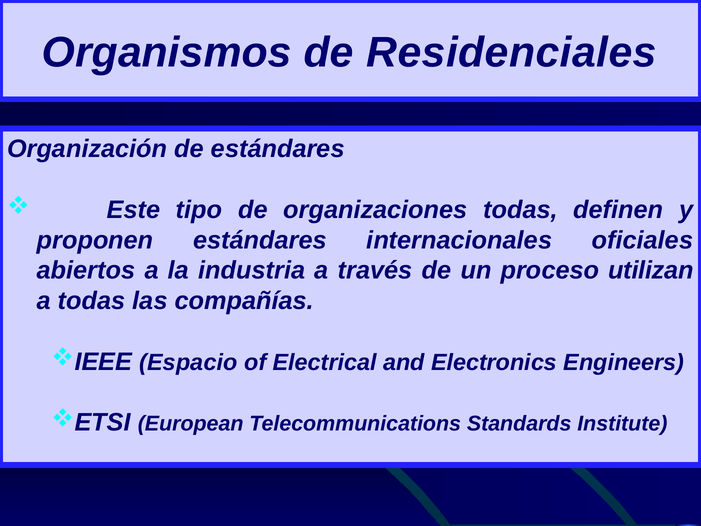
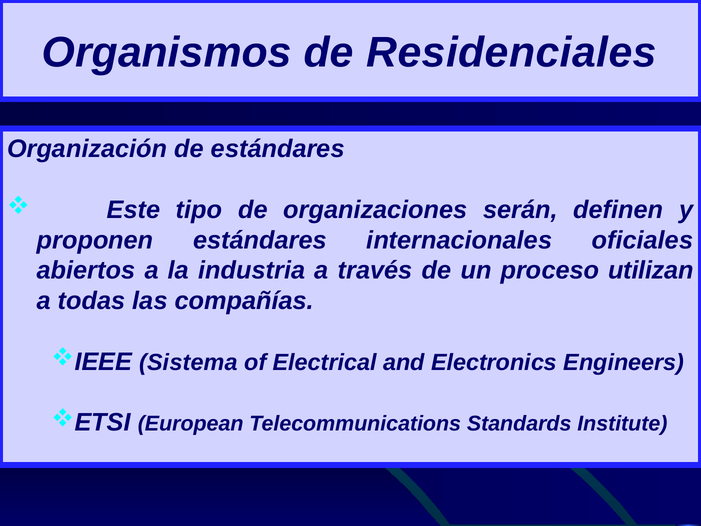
organizaciones todas: todas -> serán
Espacio: Espacio -> Sistema
